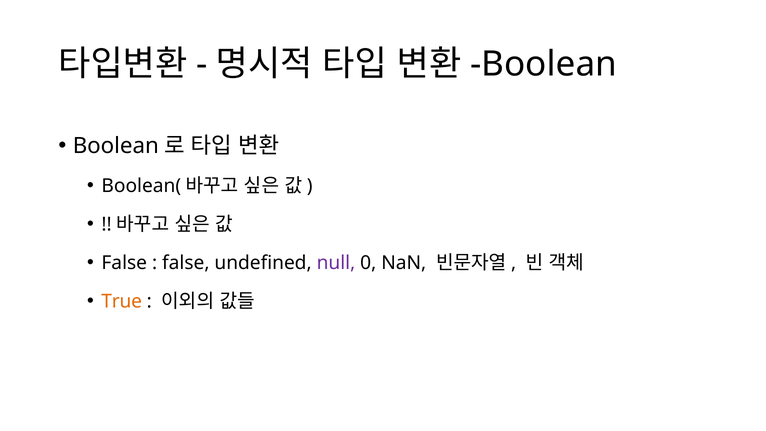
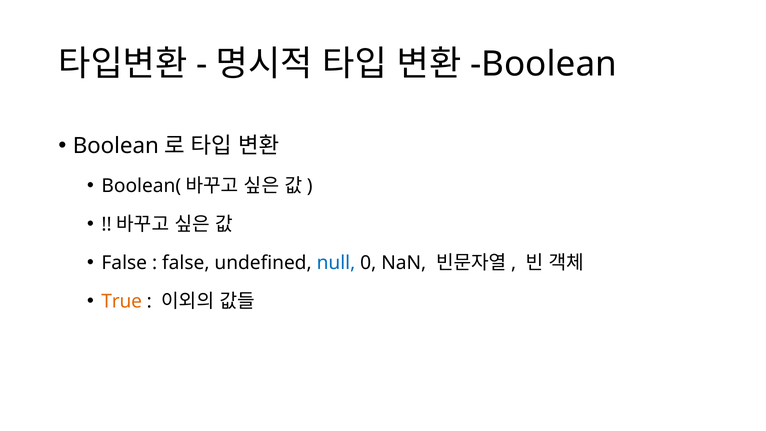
null colour: purple -> blue
